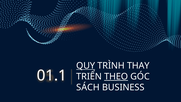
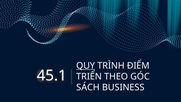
THAY: THAY -> ĐIỂM
01.1: 01.1 -> 45.1
THEO underline: present -> none
